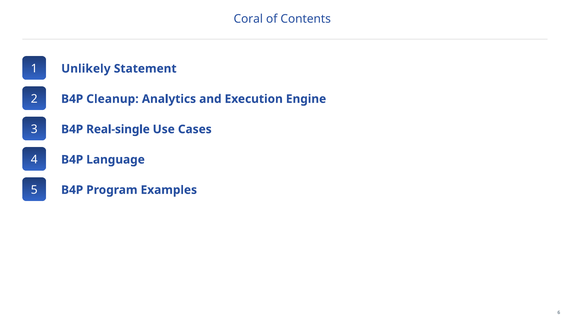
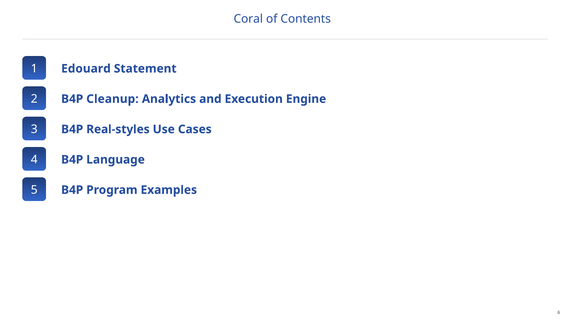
Unlikely: Unlikely -> Edouard
Real-single: Real-single -> Real-styles
